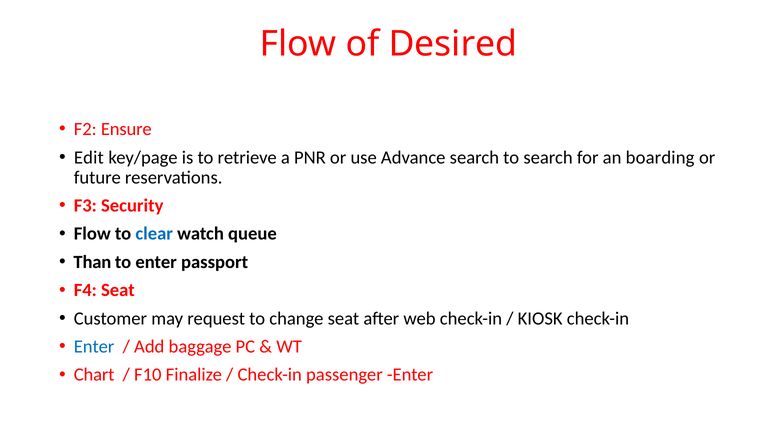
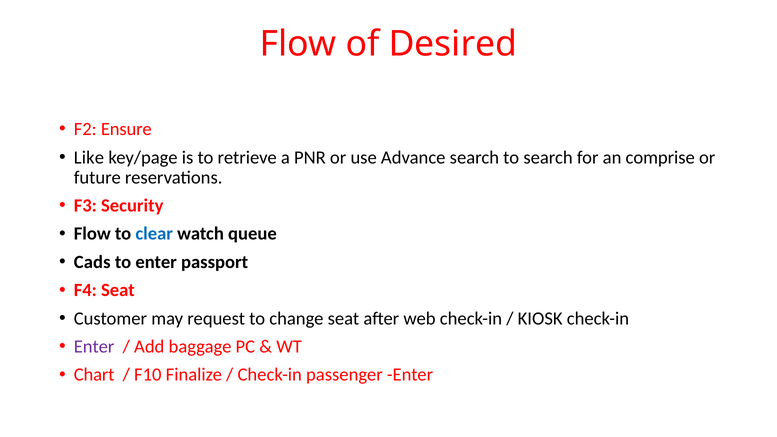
Edit: Edit -> Like
boarding: boarding -> comprise
Than: Than -> Cads
Enter at (94, 347) colour: blue -> purple
